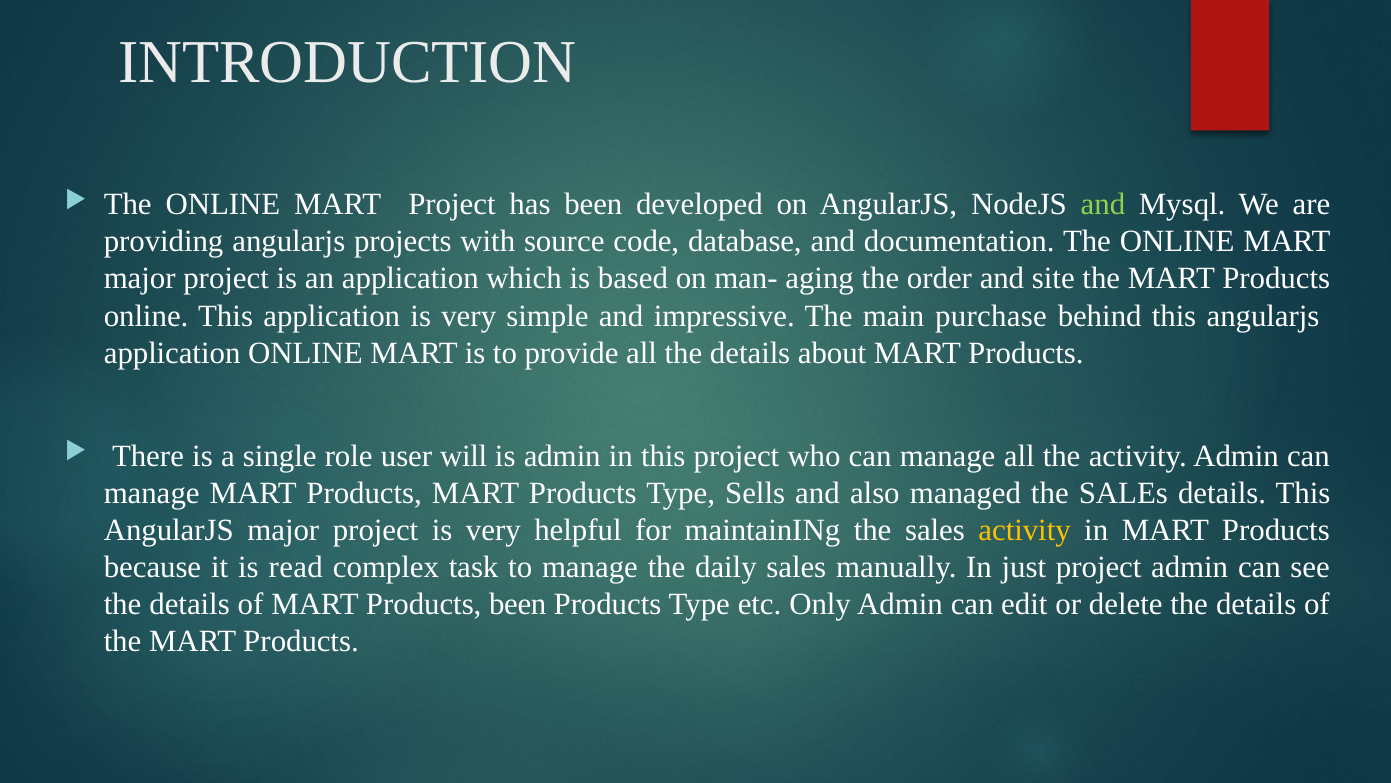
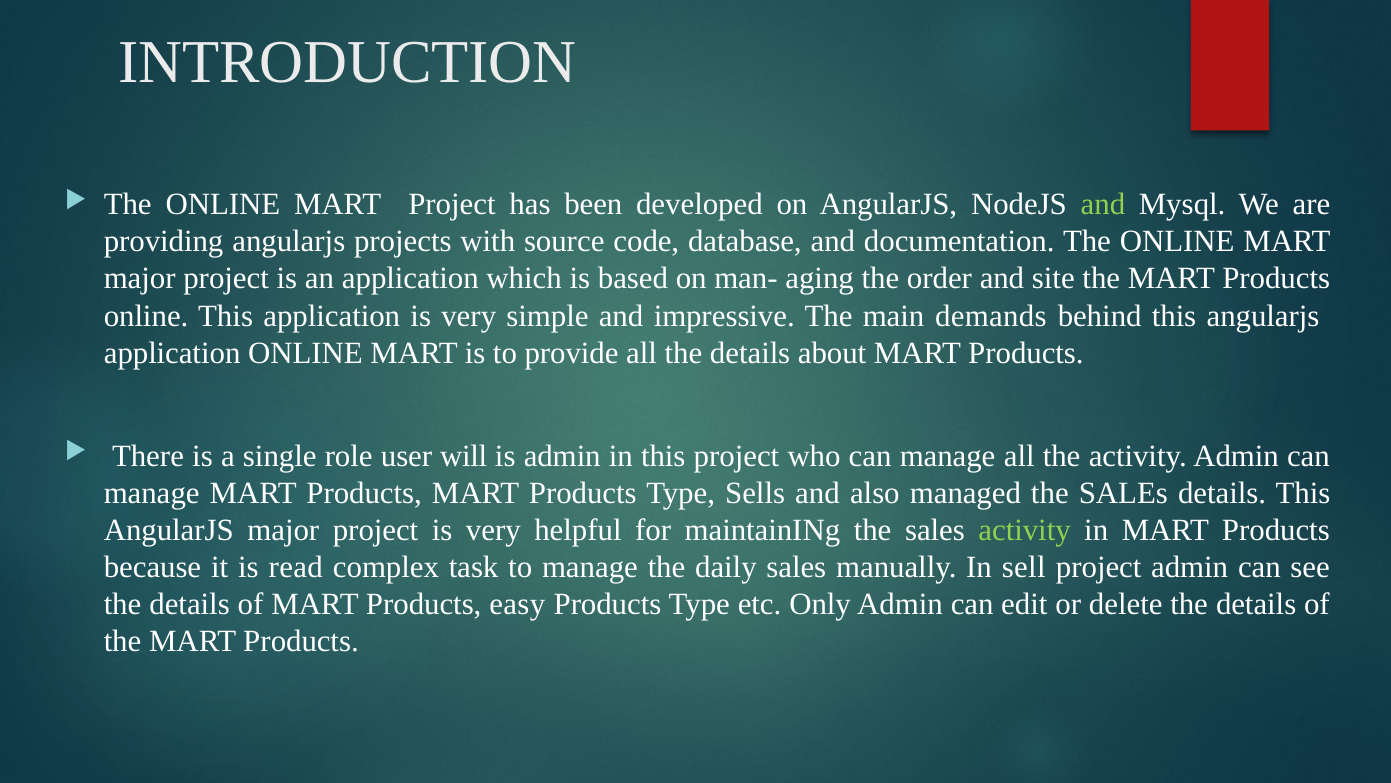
purchase: purchase -> demands
activity at (1025, 530) colour: yellow -> light green
just: just -> sell
Products been: been -> easy
